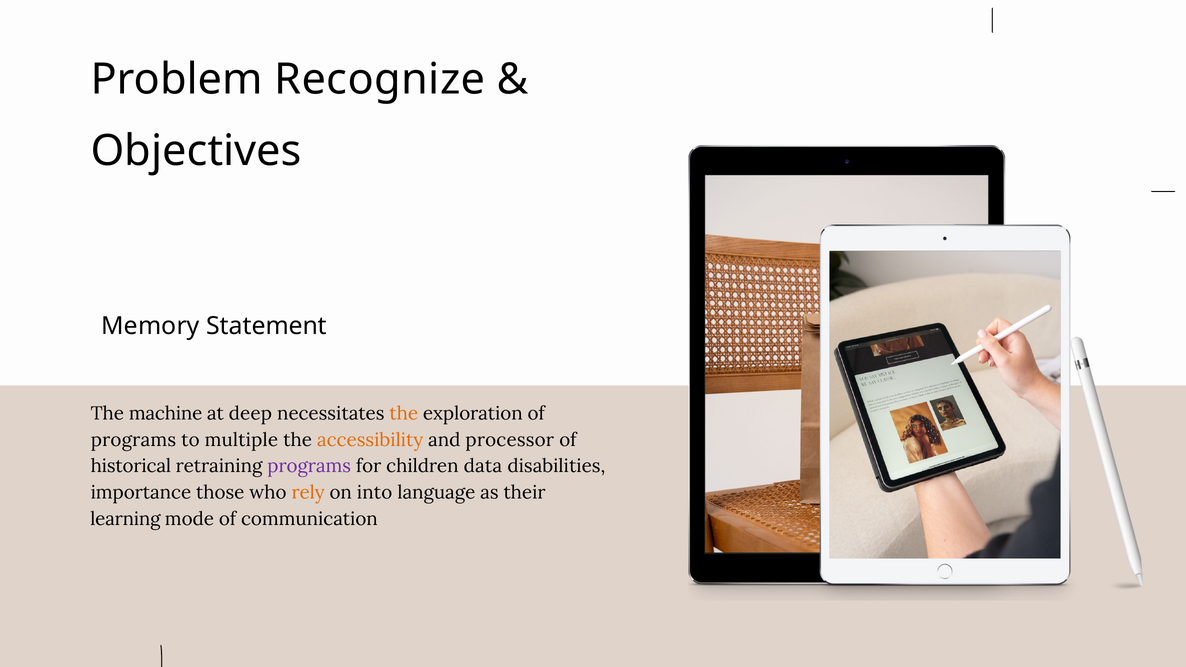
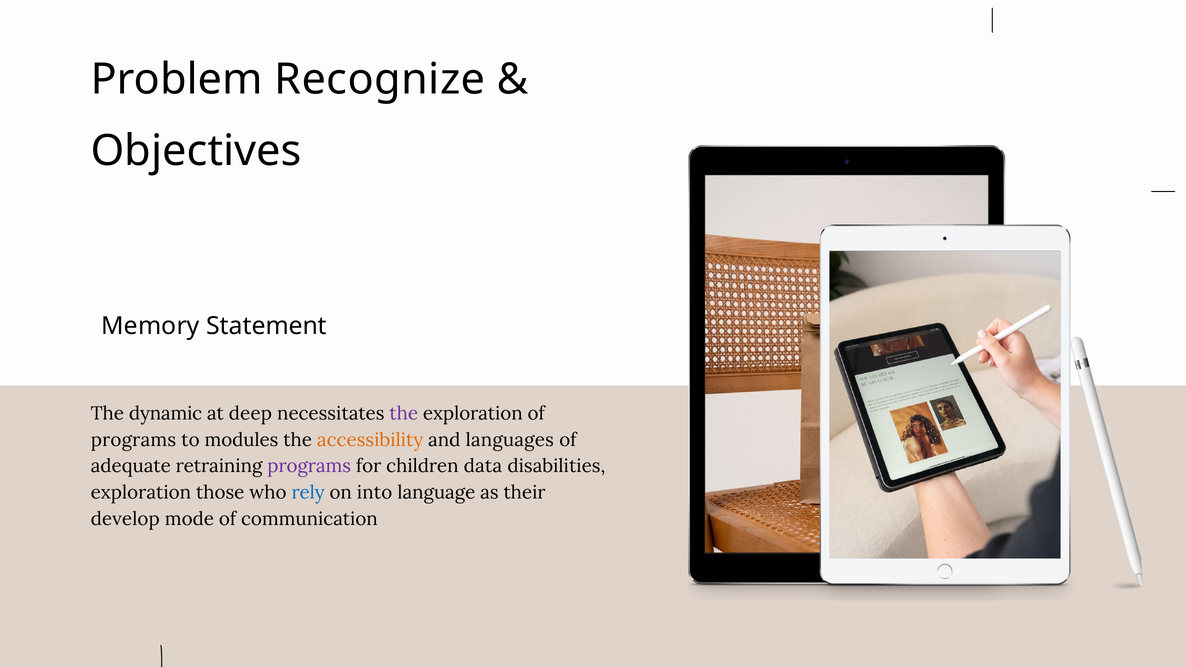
machine: machine -> dynamic
the at (404, 414) colour: orange -> purple
multiple: multiple -> modules
processor: processor -> languages
historical: historical -> adequate
importance at (141, 493): importance -> exploration
rely colour: orange -> blue
learning: learning -> develop
